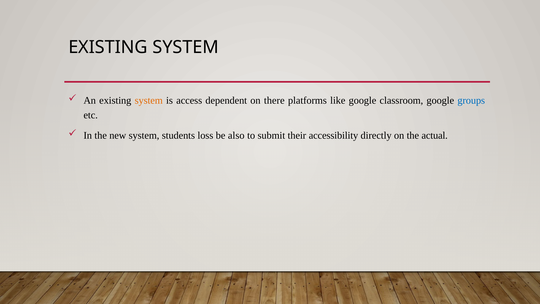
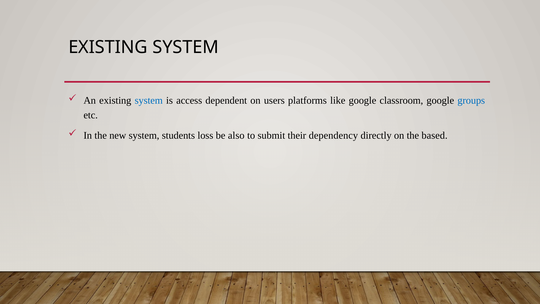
system at (149, 101) colour: orange -> blue
there: there -> users
accessibility: accessibility -> dependency
actual: actual -> based
